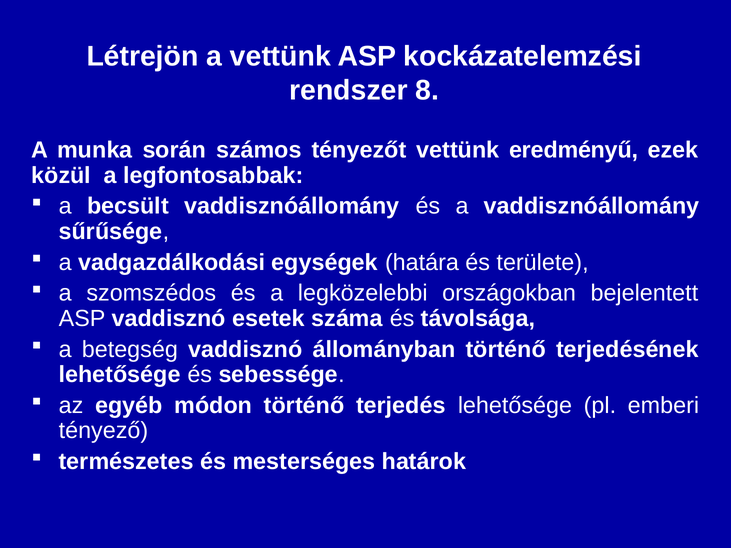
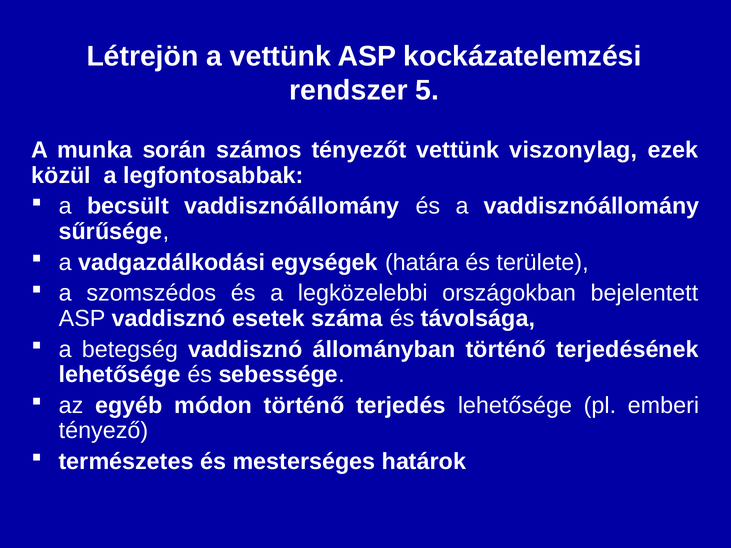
8: 8 -> 5
eredményű: eredményű -> viszonylag
